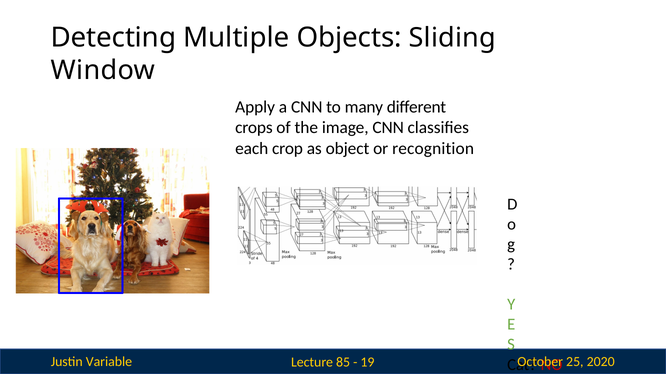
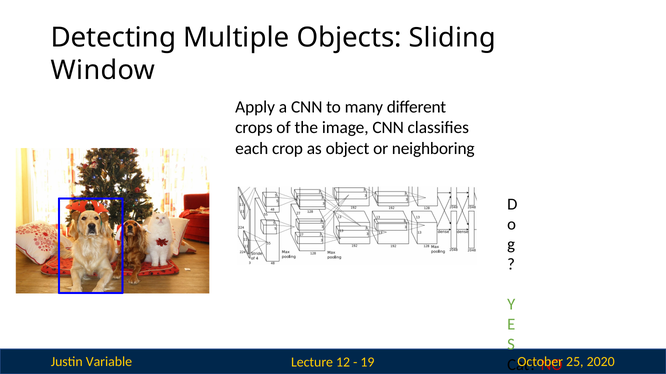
recognition: recognition -> neighboring
85: 85 -> 12
